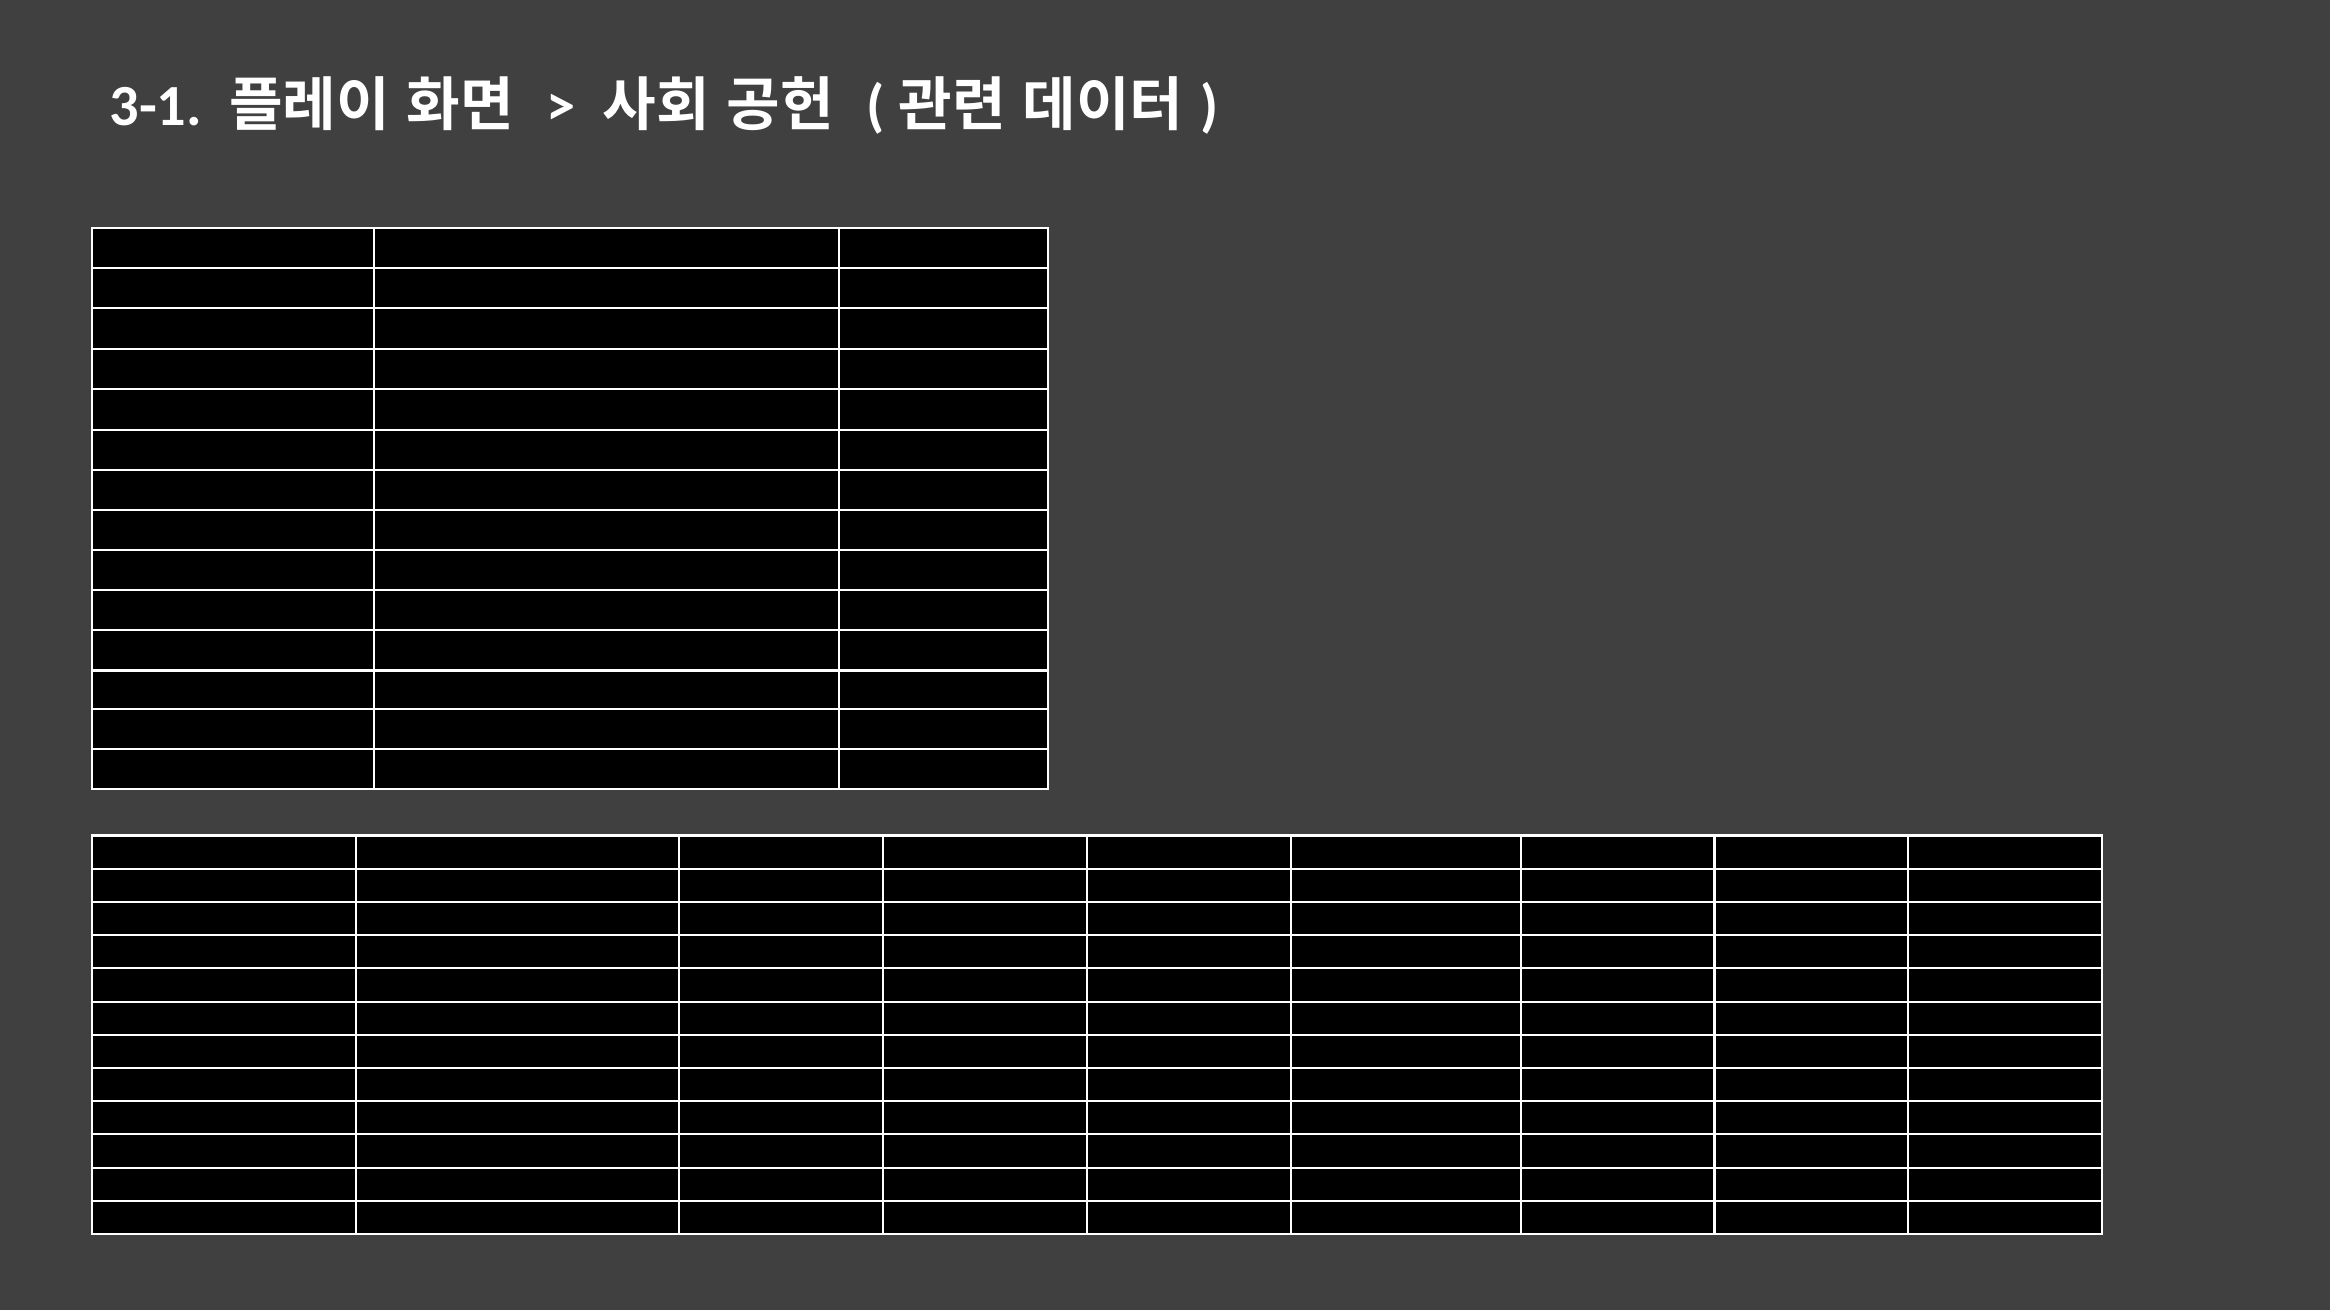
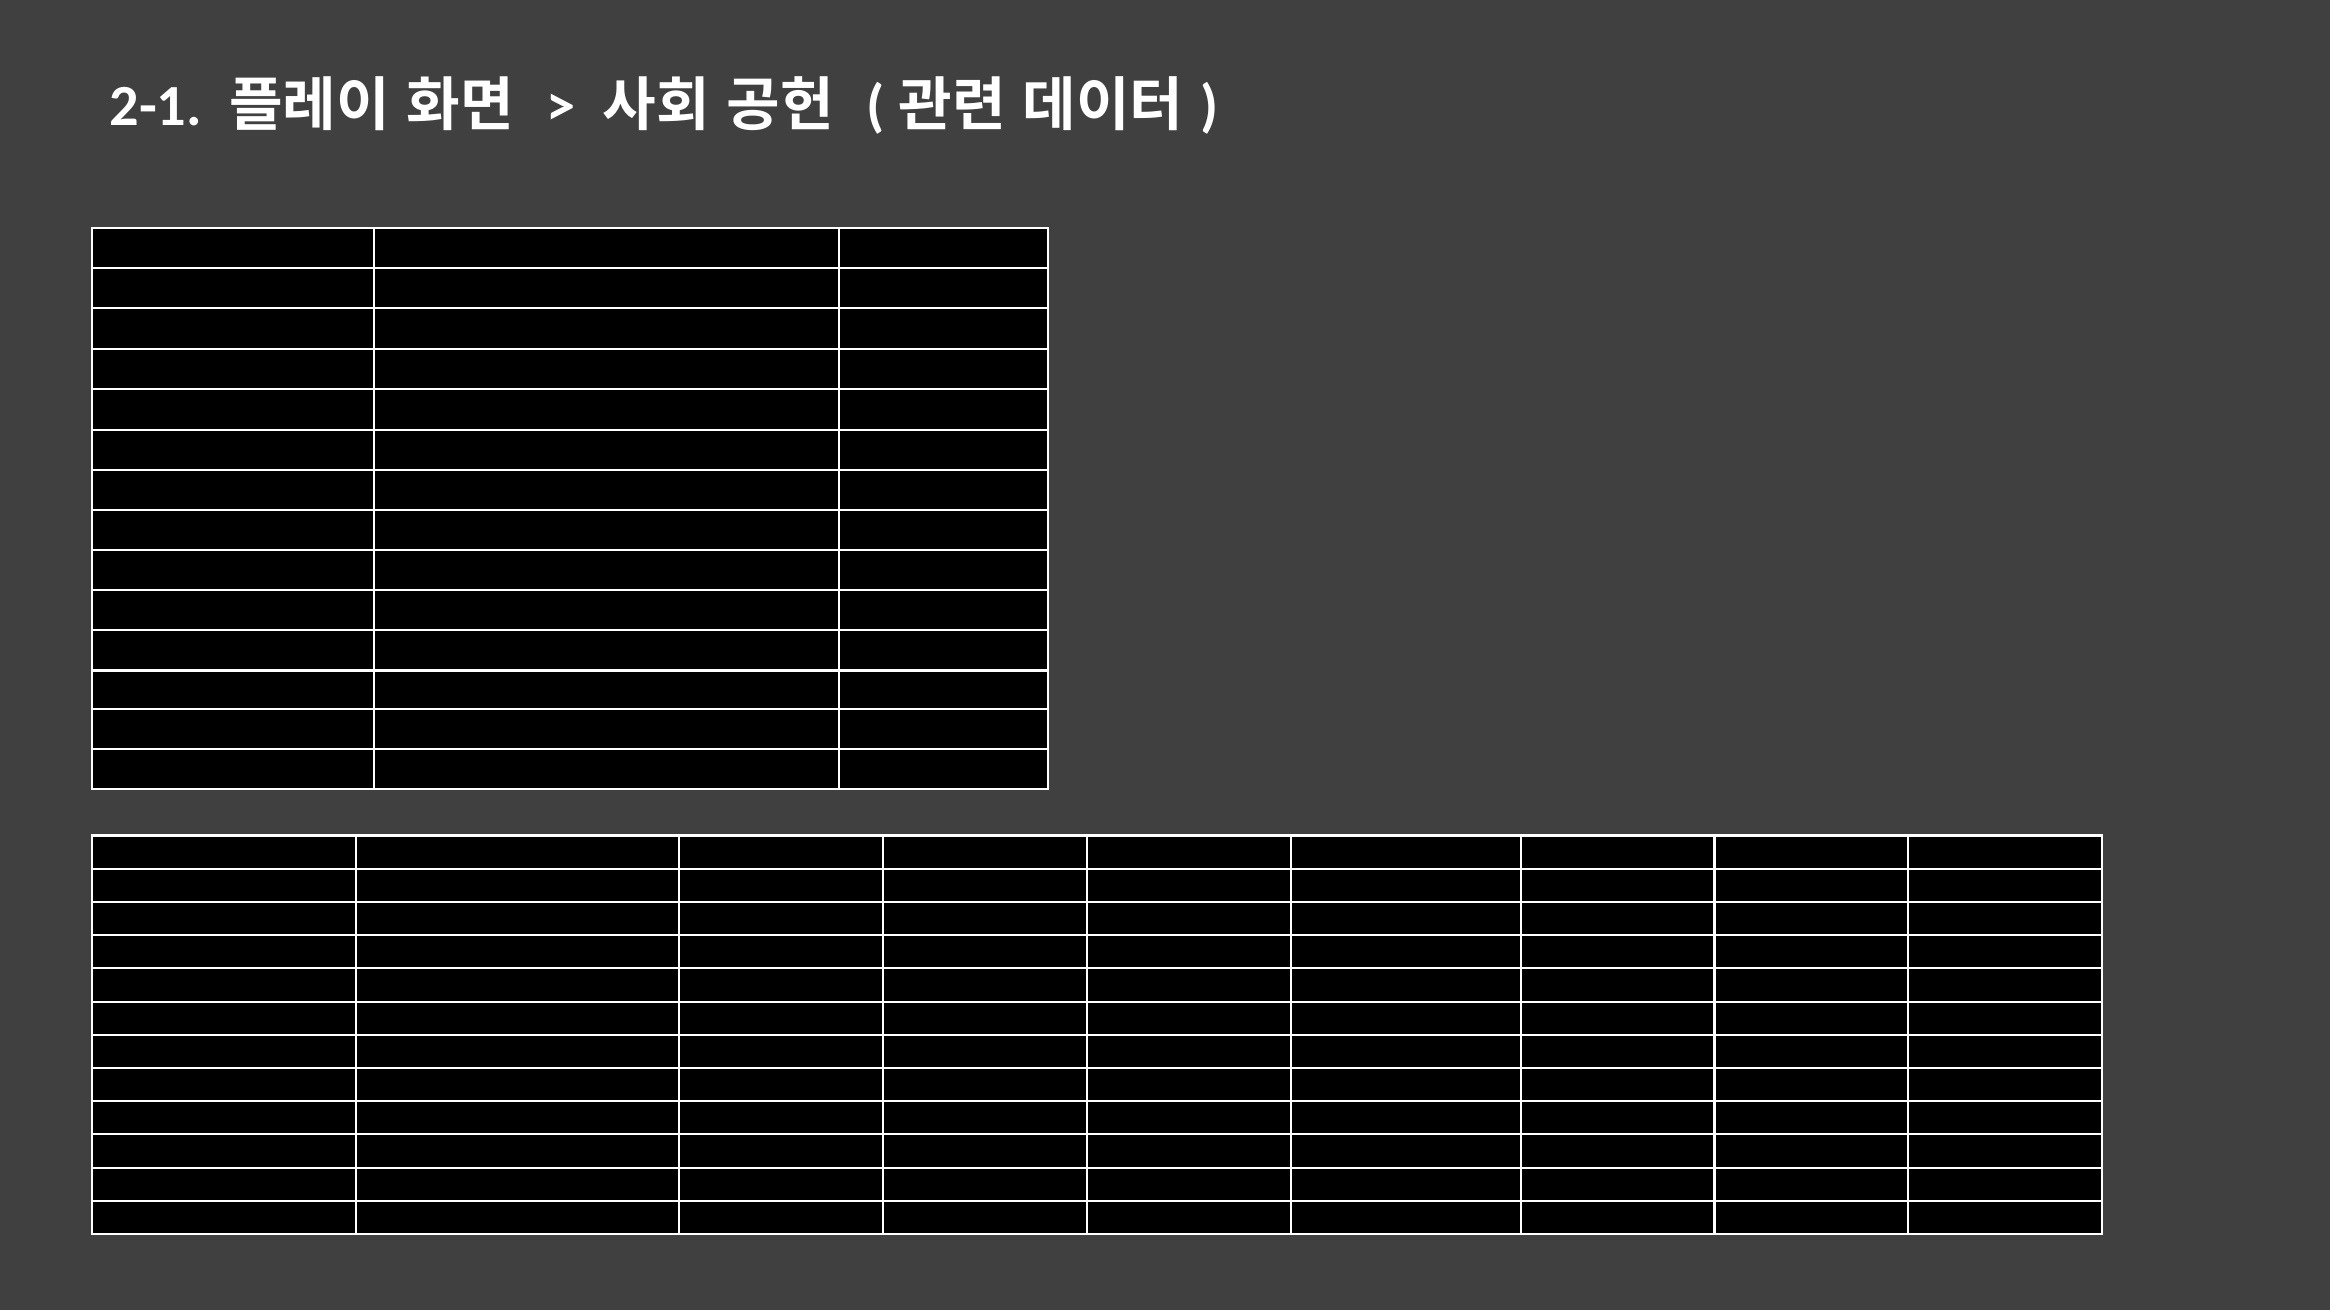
3-1: 3-1 -> 2-1
